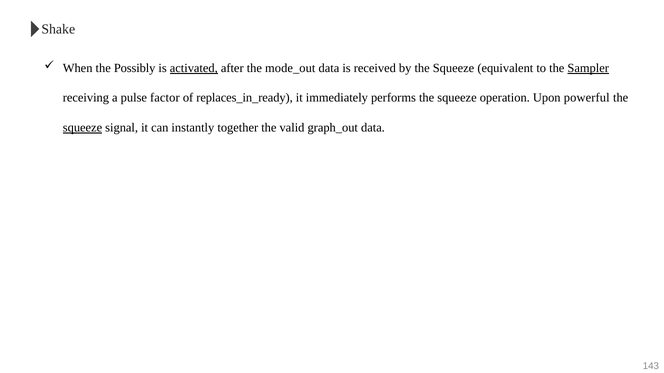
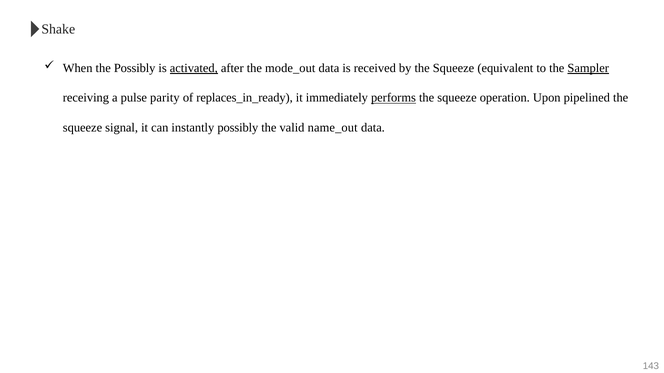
factor: factor -> parity
performs underline: none -> present
powerful: powerful -> pipelined
squeeze at (82, 128) underline: present -> none
instantly together: together -> possibly
graph_out: graph_out -> name_out
